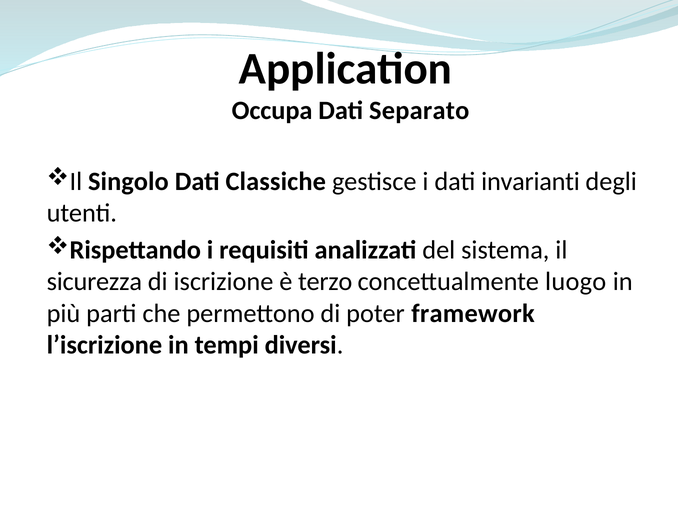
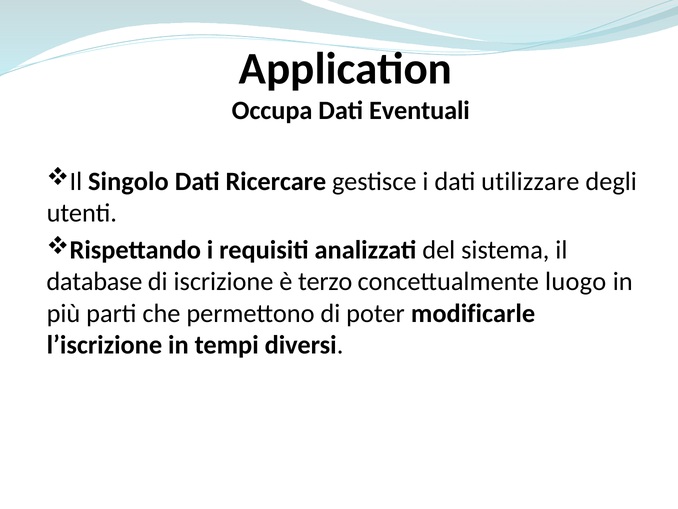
Separato: Separato -> Eventuali
Classiche: Classiche -> Ricercare
invarianti: invarianti -> utilizzare
sicurezza: sicurezza -> database
framework: framework -> modificarle
